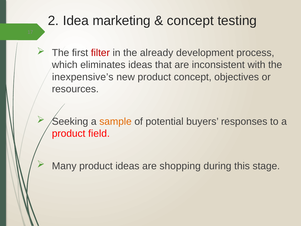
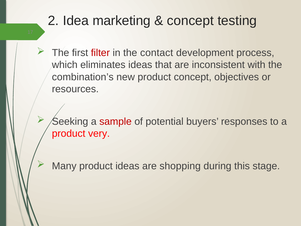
already: already -> contact
inexpensive’s: inexpensive’s -> combination’s
sample colour: orange -> red
field: field -> very
